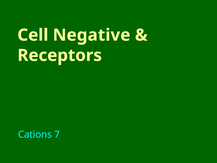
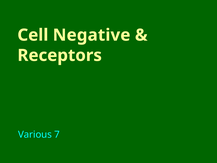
Cations: Cations -> Various
